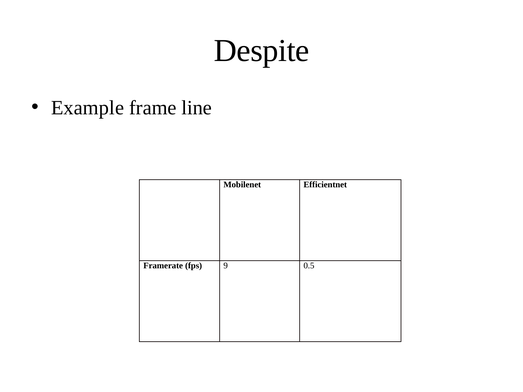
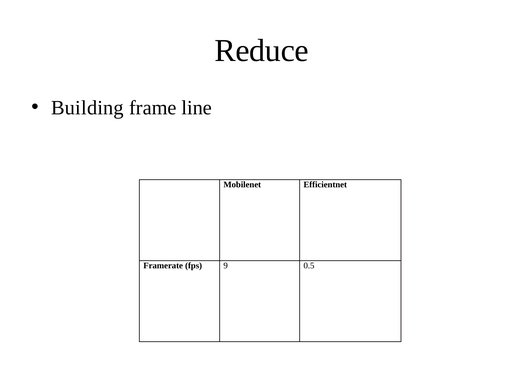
Despite: Despite -> Reduce
Example: Example -> Building
